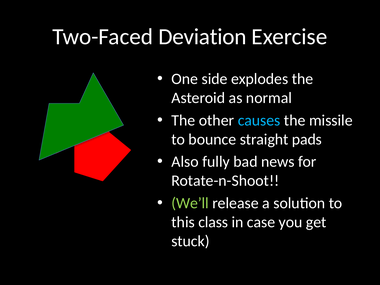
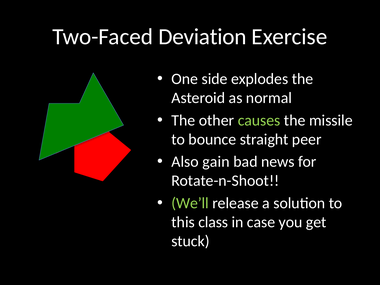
causes colour: light blue -> light green
pads: pads -> peer
fully: fully -> gain
